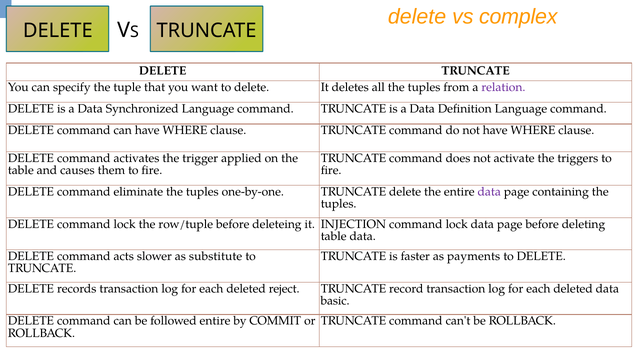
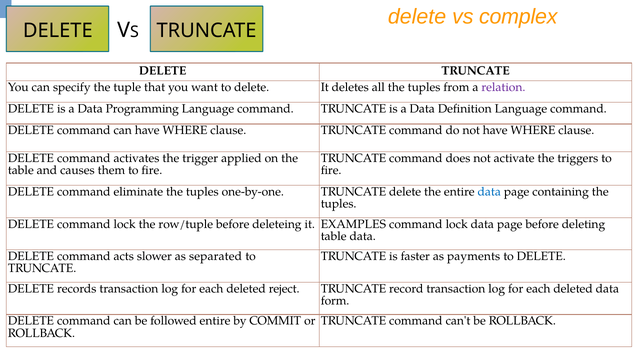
Synchronized: Synchronized -> Programming
data at (489, 192) colour: purple -> blue
INJECTION: INJECTION -> EXAMPLES
substitute: substitute -> separated
basic: basic -> form
